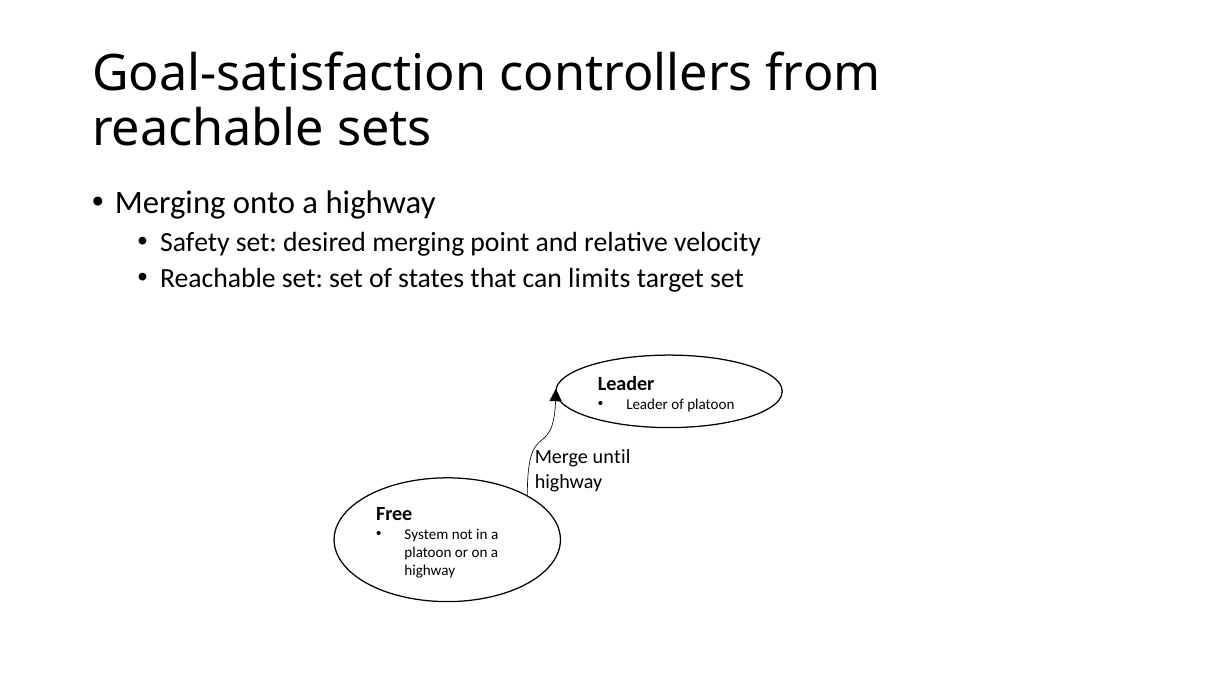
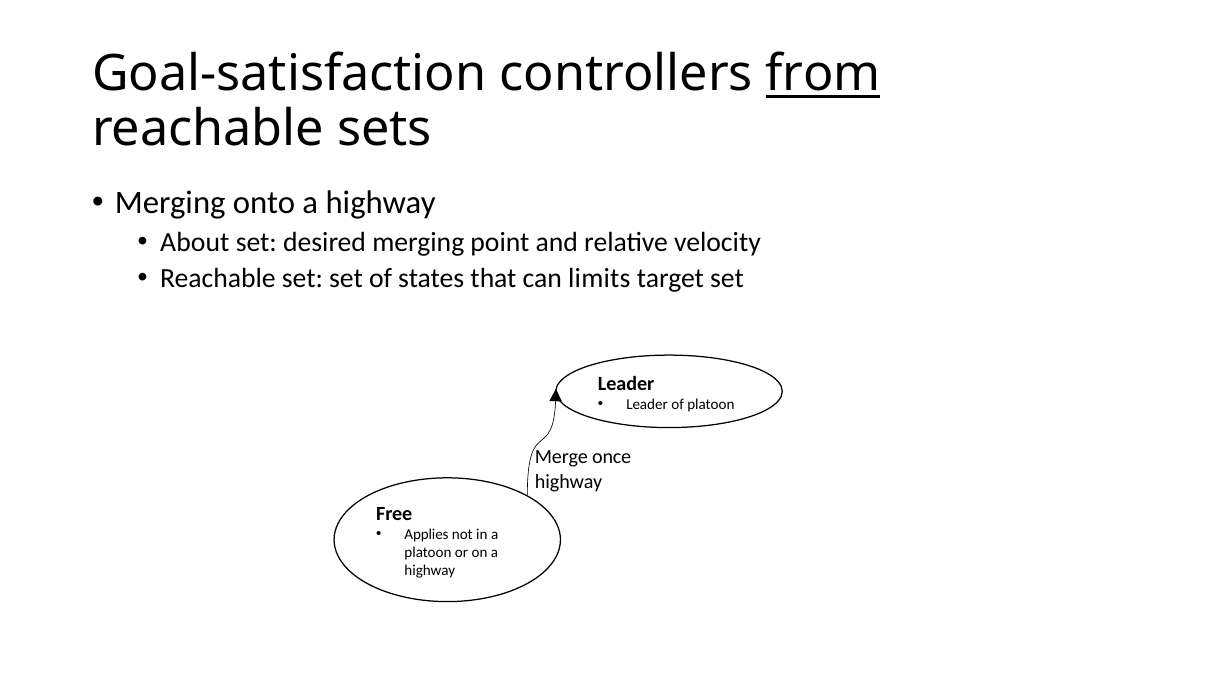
from at (823, 74) underline: none -> present
Safety: Safety -> About
Merge until: until -> once
System: System -> Applies
